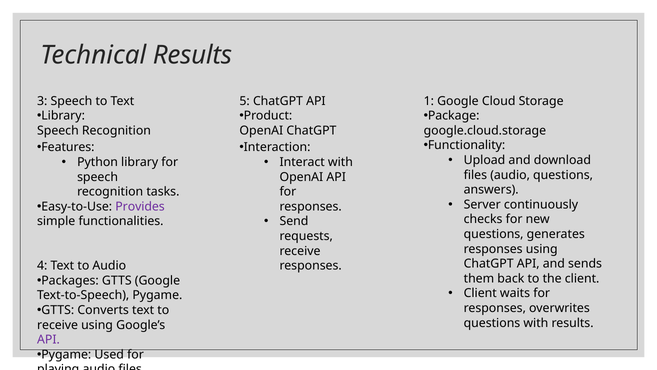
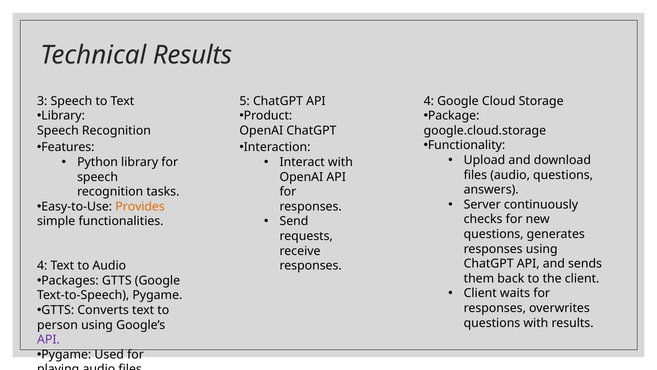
1 at (429, 101): 1 -> 4
Provides colour: purple -> orange
receive at (58, 325): receive -> person
